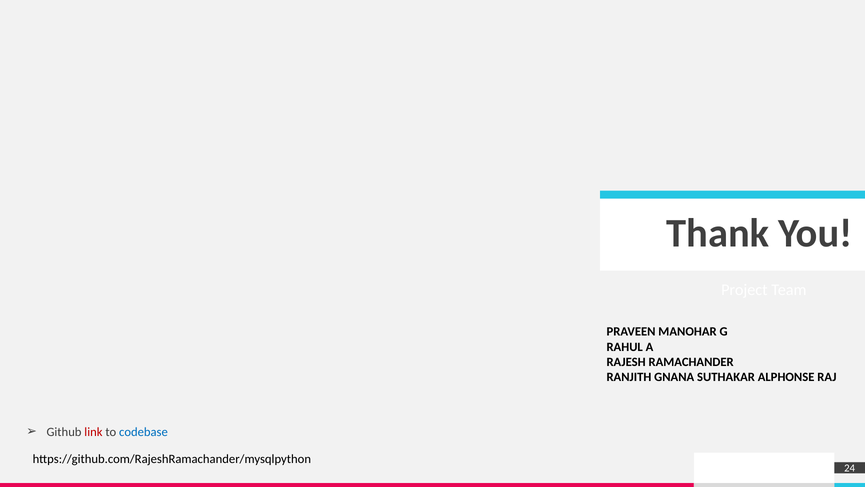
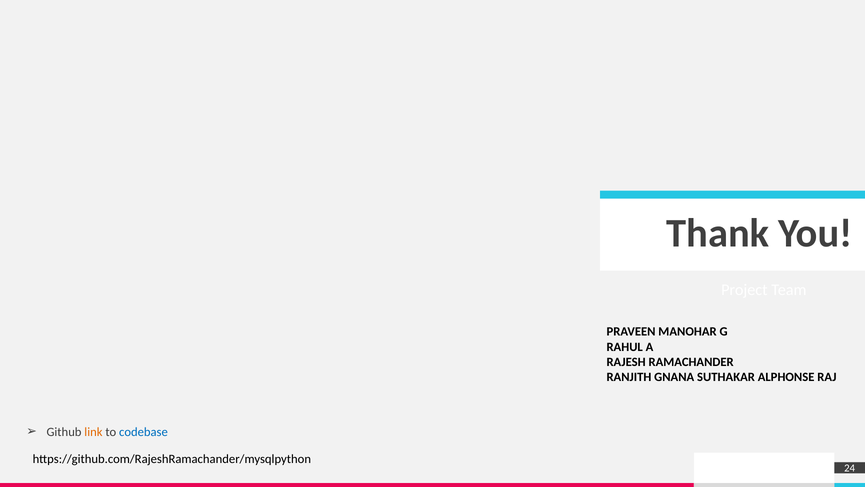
link colour: red -> orange
